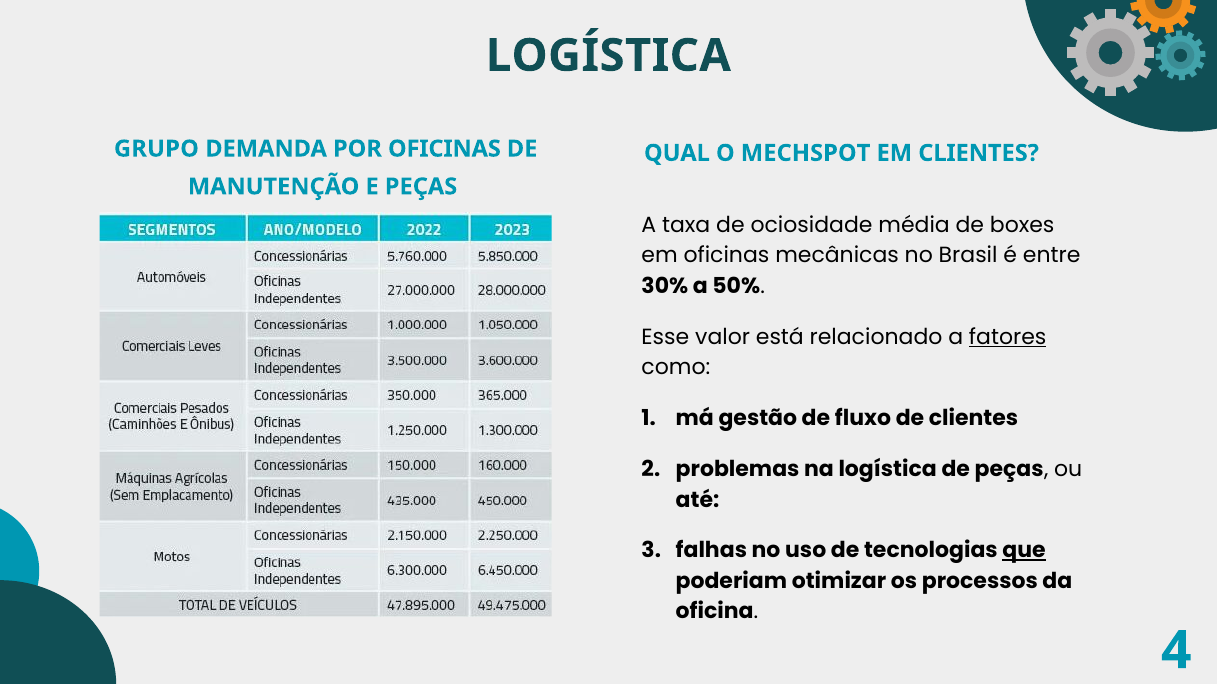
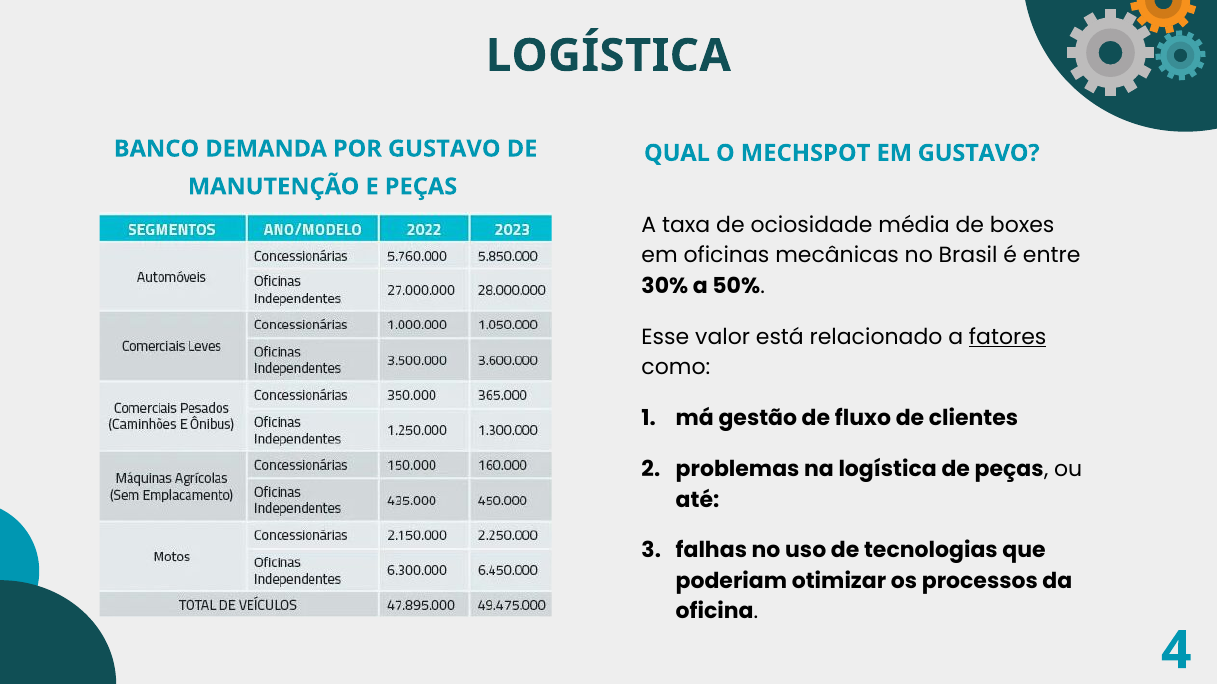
GRUPO: GRUPO -> BANCO
POR OFICINAS: OFICINAS -> GUSTAVO
EM CLIENTES: CLIENTES -> GUSTAVO
que underline: present -> none
